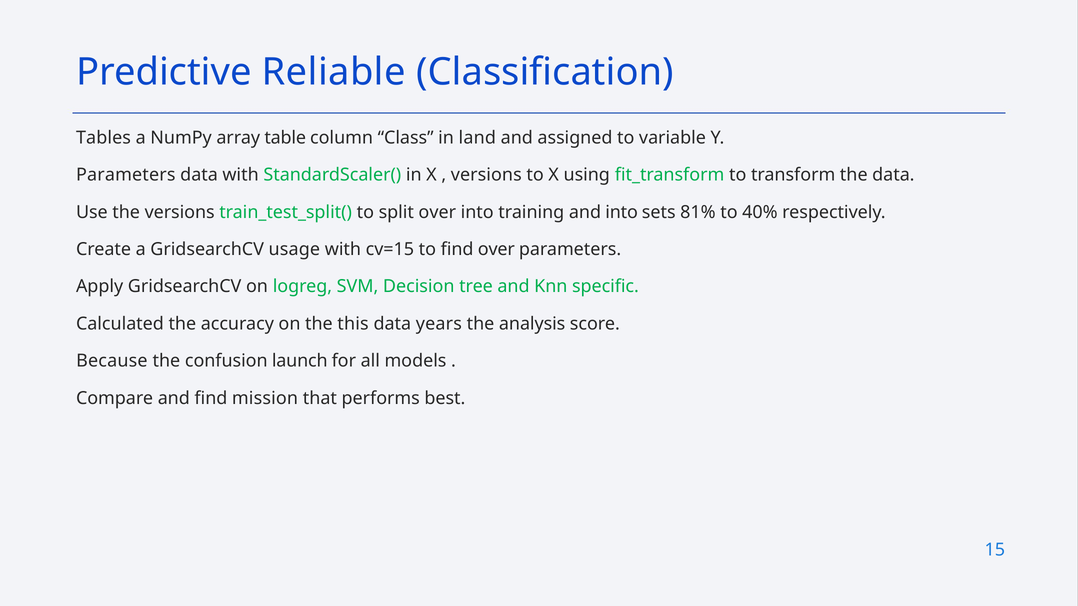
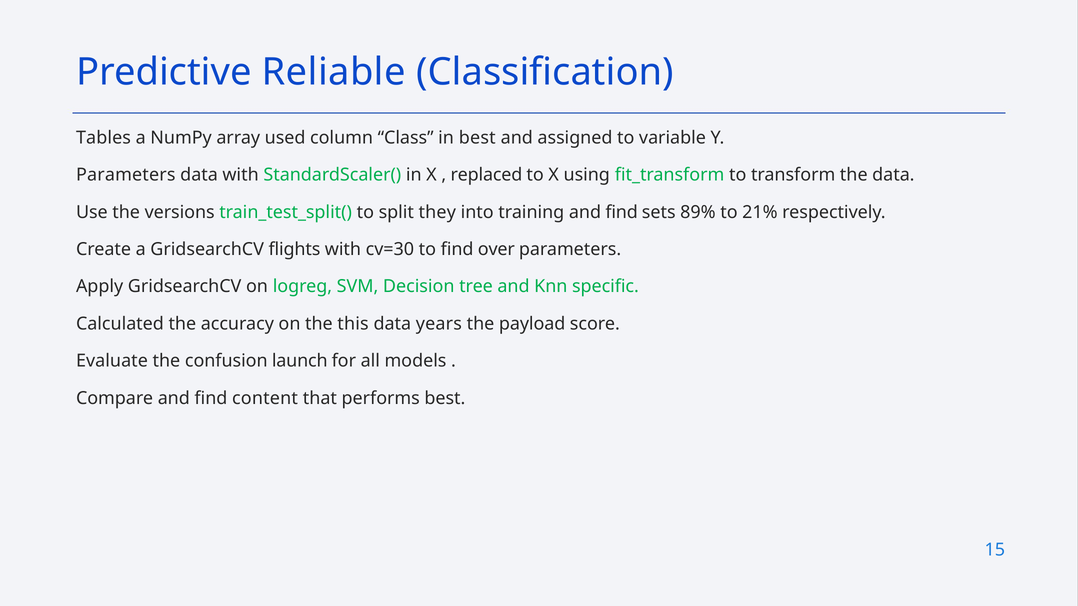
table: table -> used
in land: land -> best
versions at (486, 175): versions -> replaced
split over: over -> they
training and into: into -> find
81%: 81% -> 89%
40%: 40% -> 21%
usage: usage -> flights
cv=15: cv=15 -> cv=30
analysis: analysis -> payload
Because: Because -> Evaluate
mission: mission -> content
